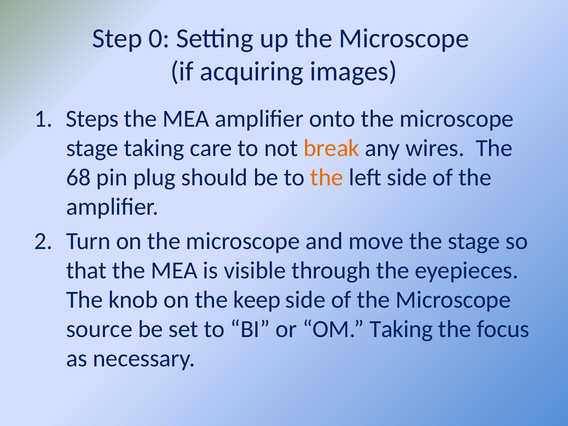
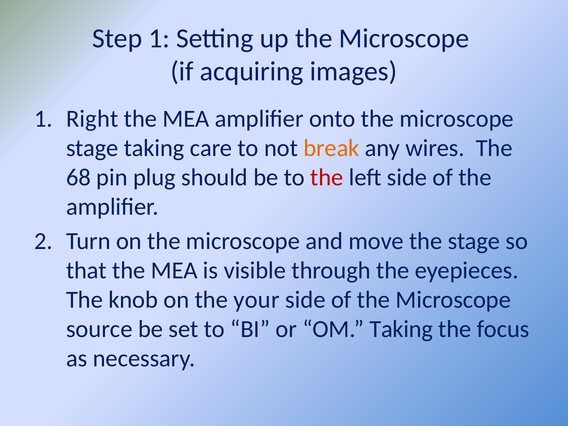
Step 0: 0 -> 1
Steps: Steps -> Right
the at (327, 177) colour: orange -> red
keep: keep -> your
